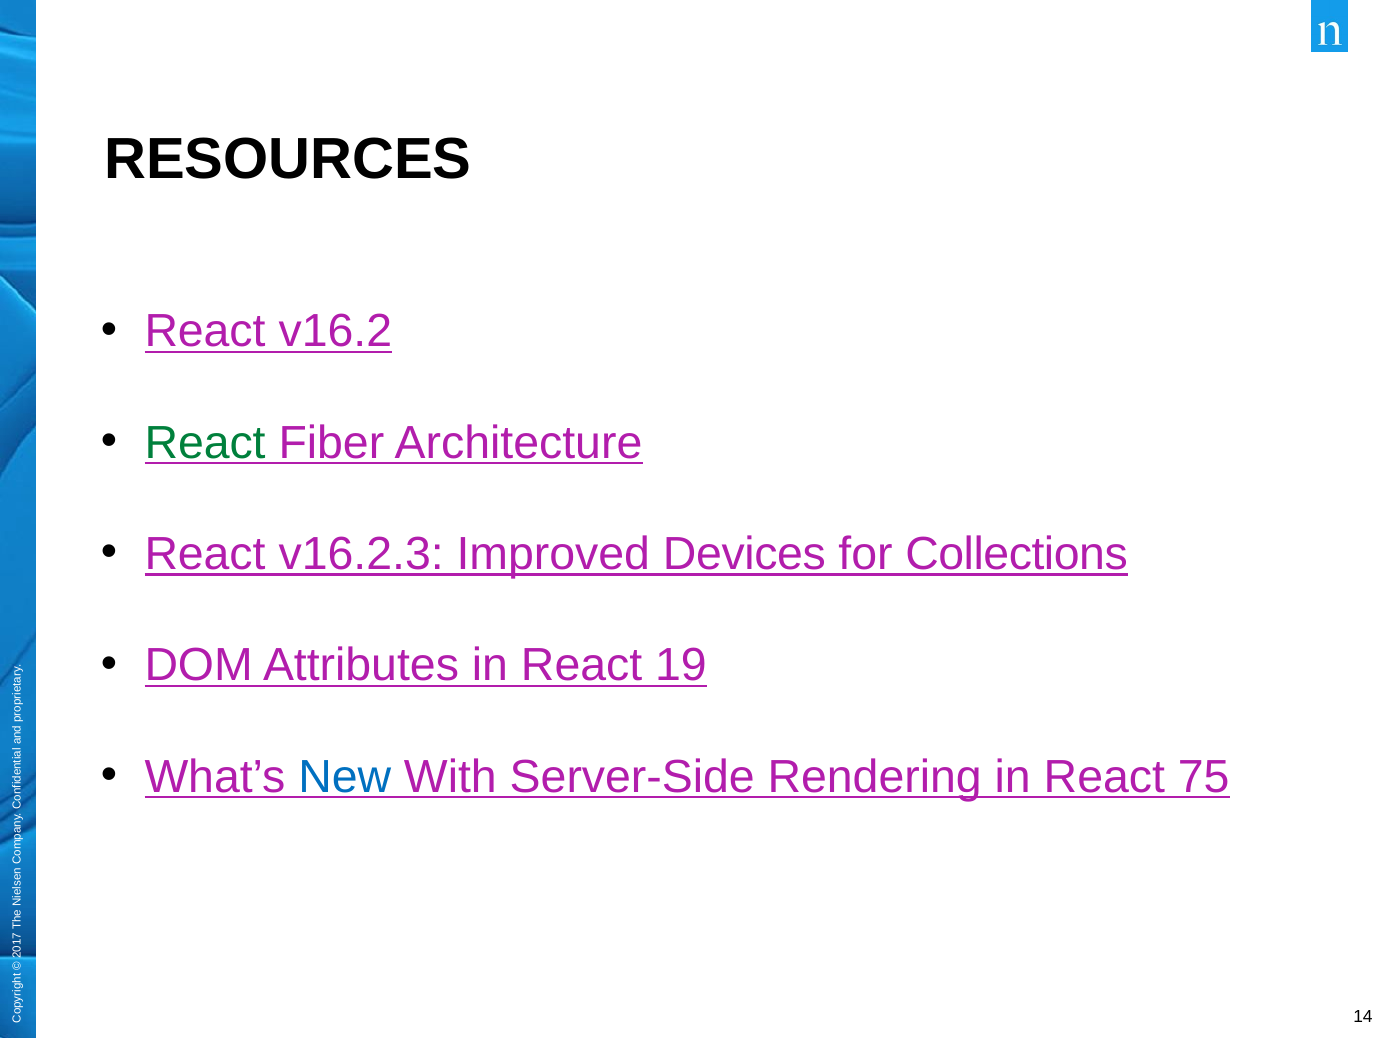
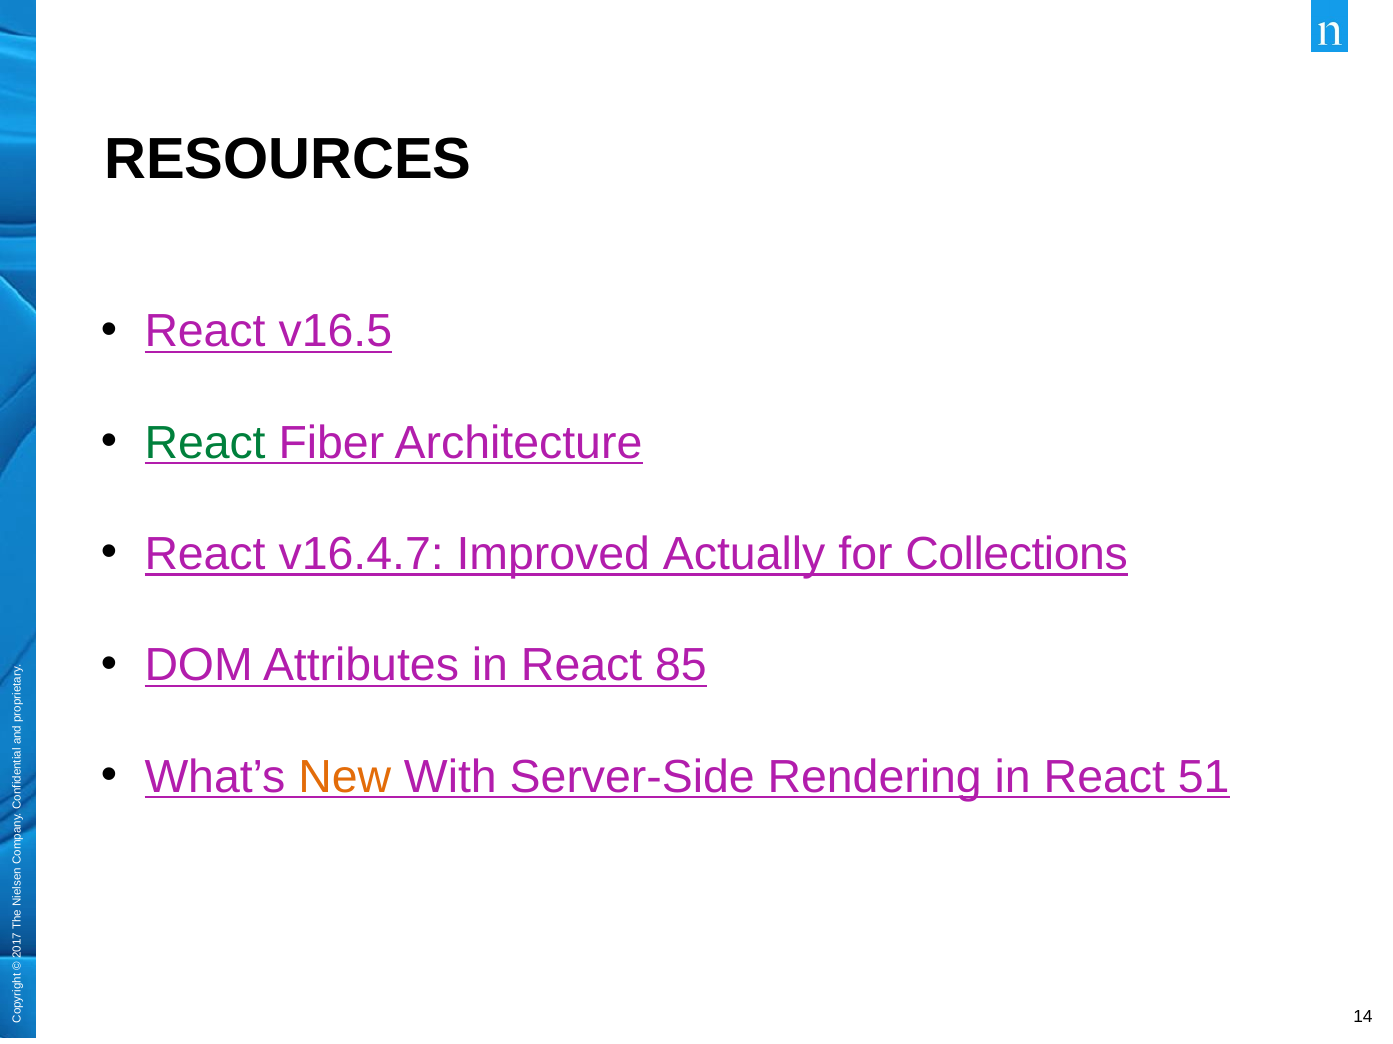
v16.2: v16.2 -> v16.5
v16.2.3: v16.2.3 -> v16.4.7
Devices: Devices -> Actually
19: 19 -> 85
New colour: blue -> orange
75: 75 -> 51
